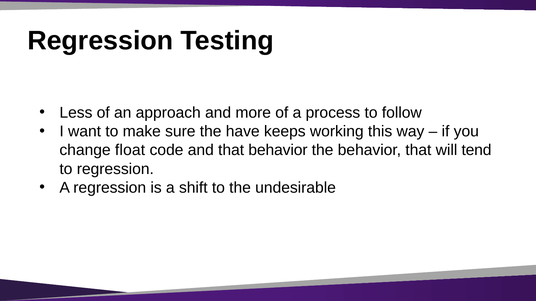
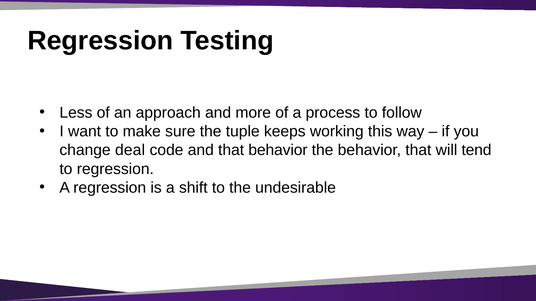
have: have -> tuple
float: float -> deal
